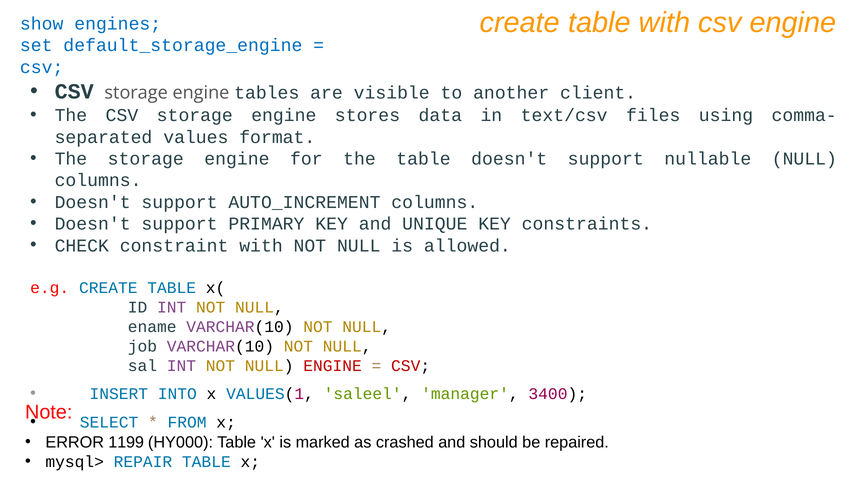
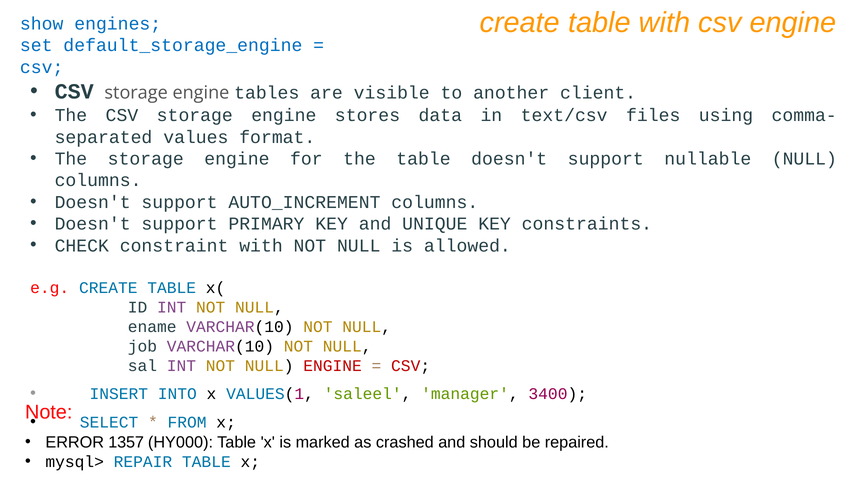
1199: 1199 -> 1357
